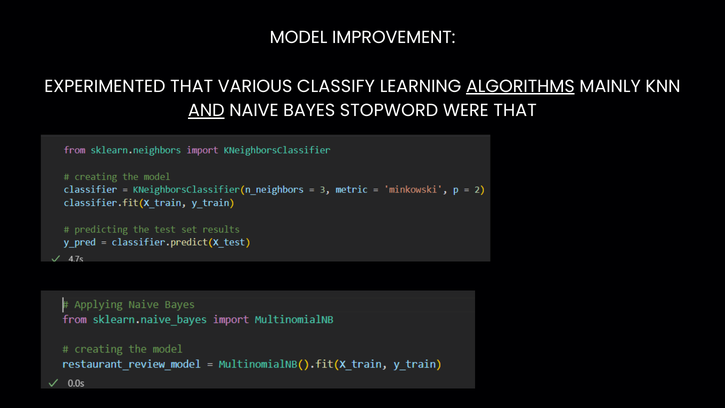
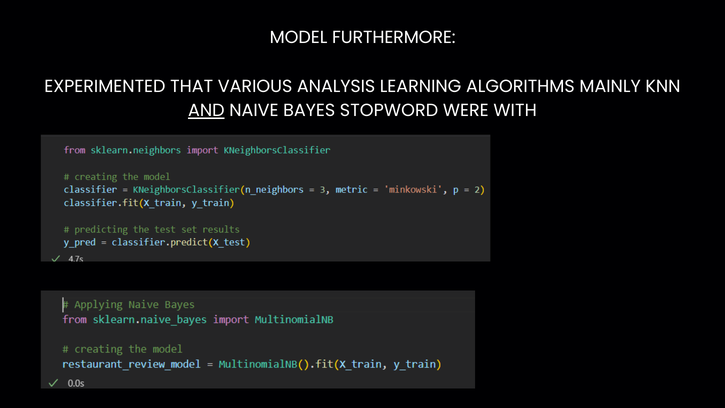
IMPROVEMENT: IMPROVEMENT -> FURTHERMORE
CLASSIFY: CLASSIFY -> ANALYSIS
ALGORITHMS underline: present -> none
WERE THAT: THAT -> WITH
